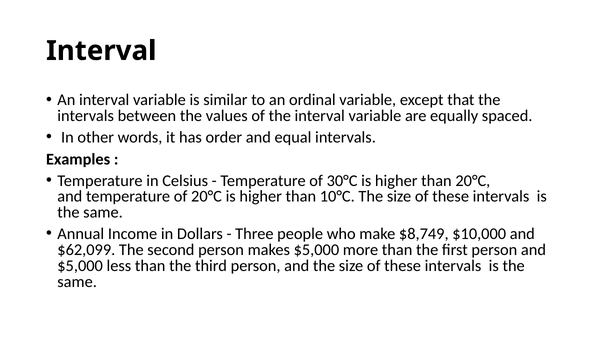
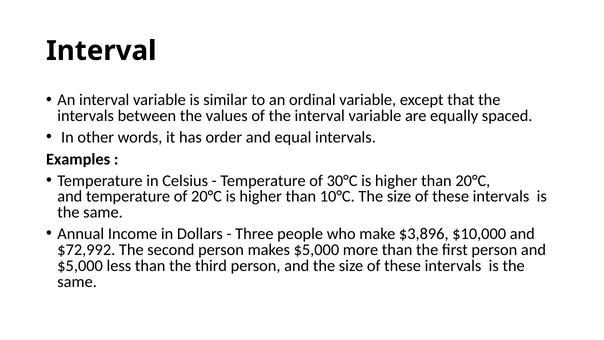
$8,749: $8,749 -> $3,896
$62,099: $62,099 -> $72,992
